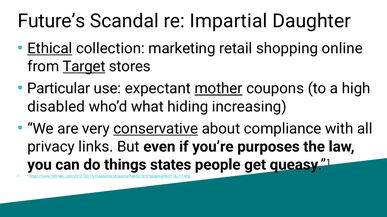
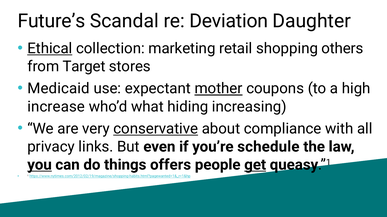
Impartial: Impartial -> Deviation
online: online -> others
Target underline: present -> none
Particular: Particular -> Medicaid
disabled: disabled -> increase
purposes: purposes -> schedule
you underline: none -> present
states: states -> offers
get underline: none -> present
